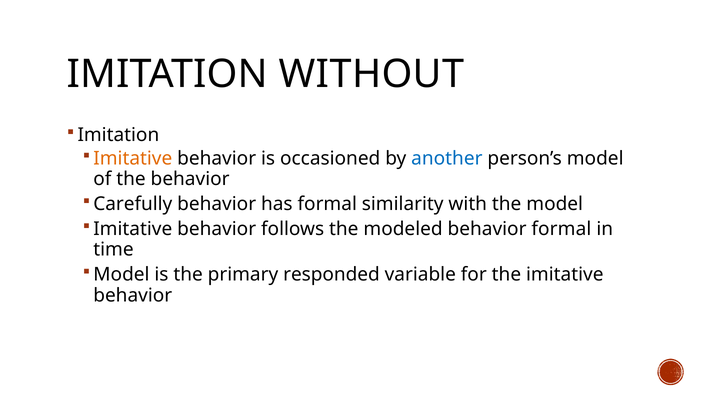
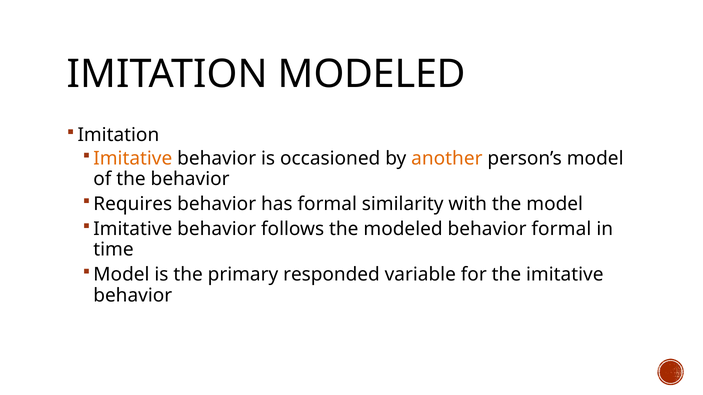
IMITATION WITHOUT: WITHOUT -> MODELED
another colour: blue -> orange
Carefully: Carefully -> Requires
